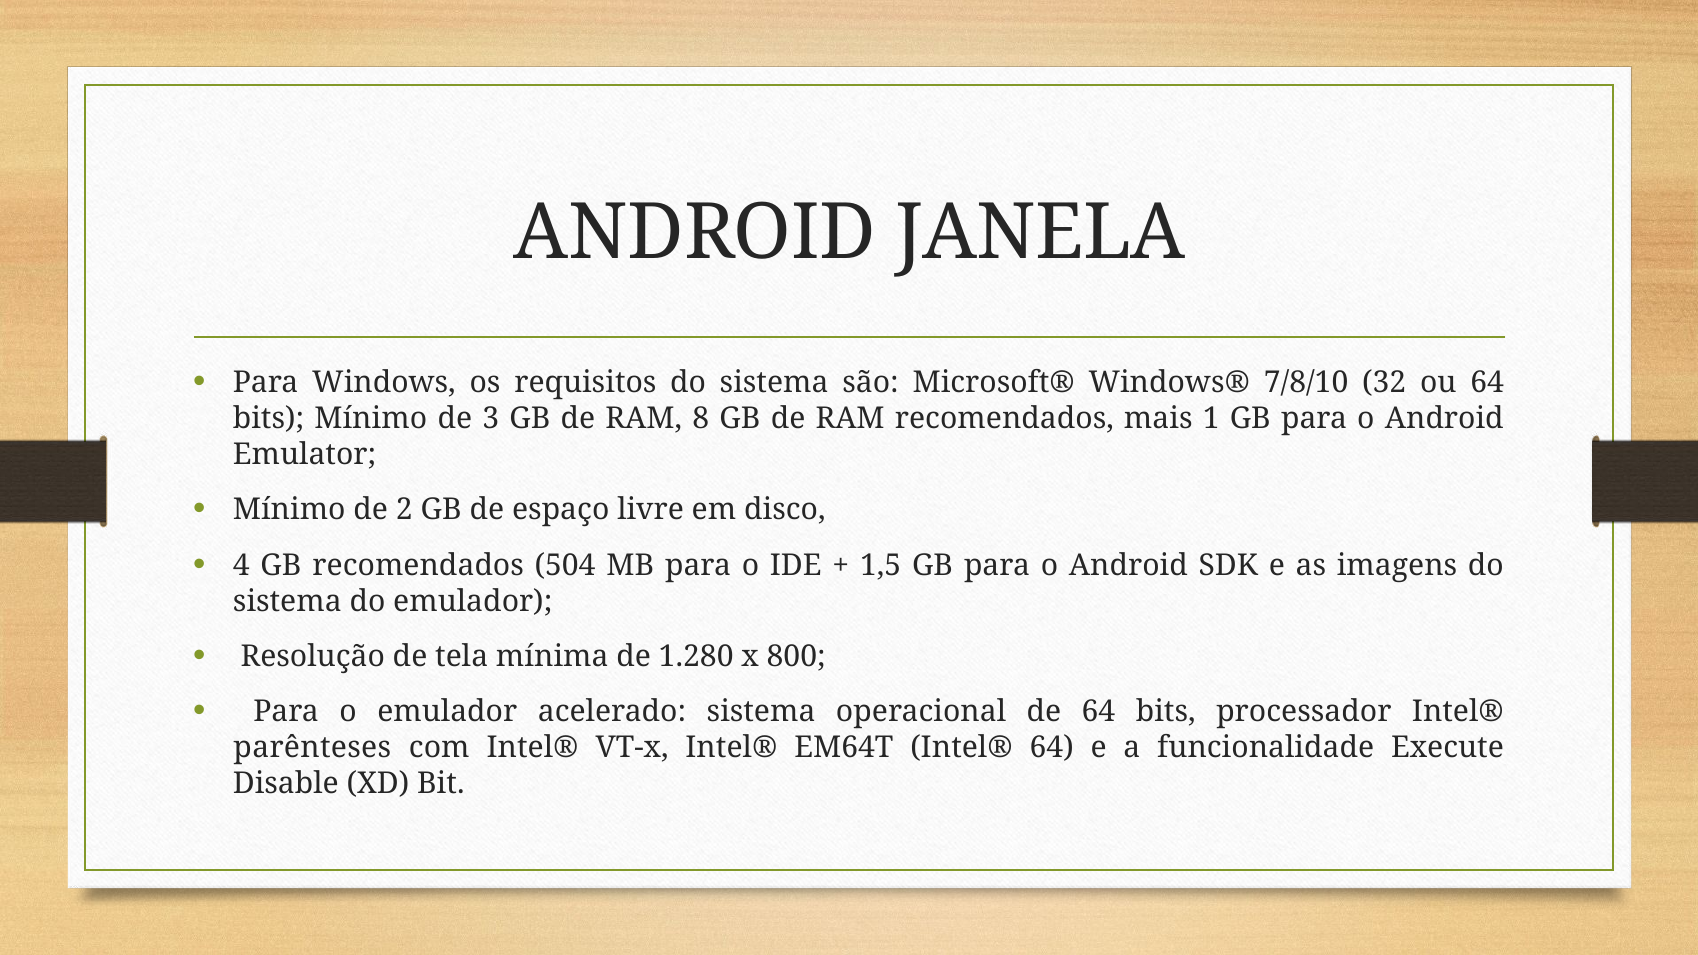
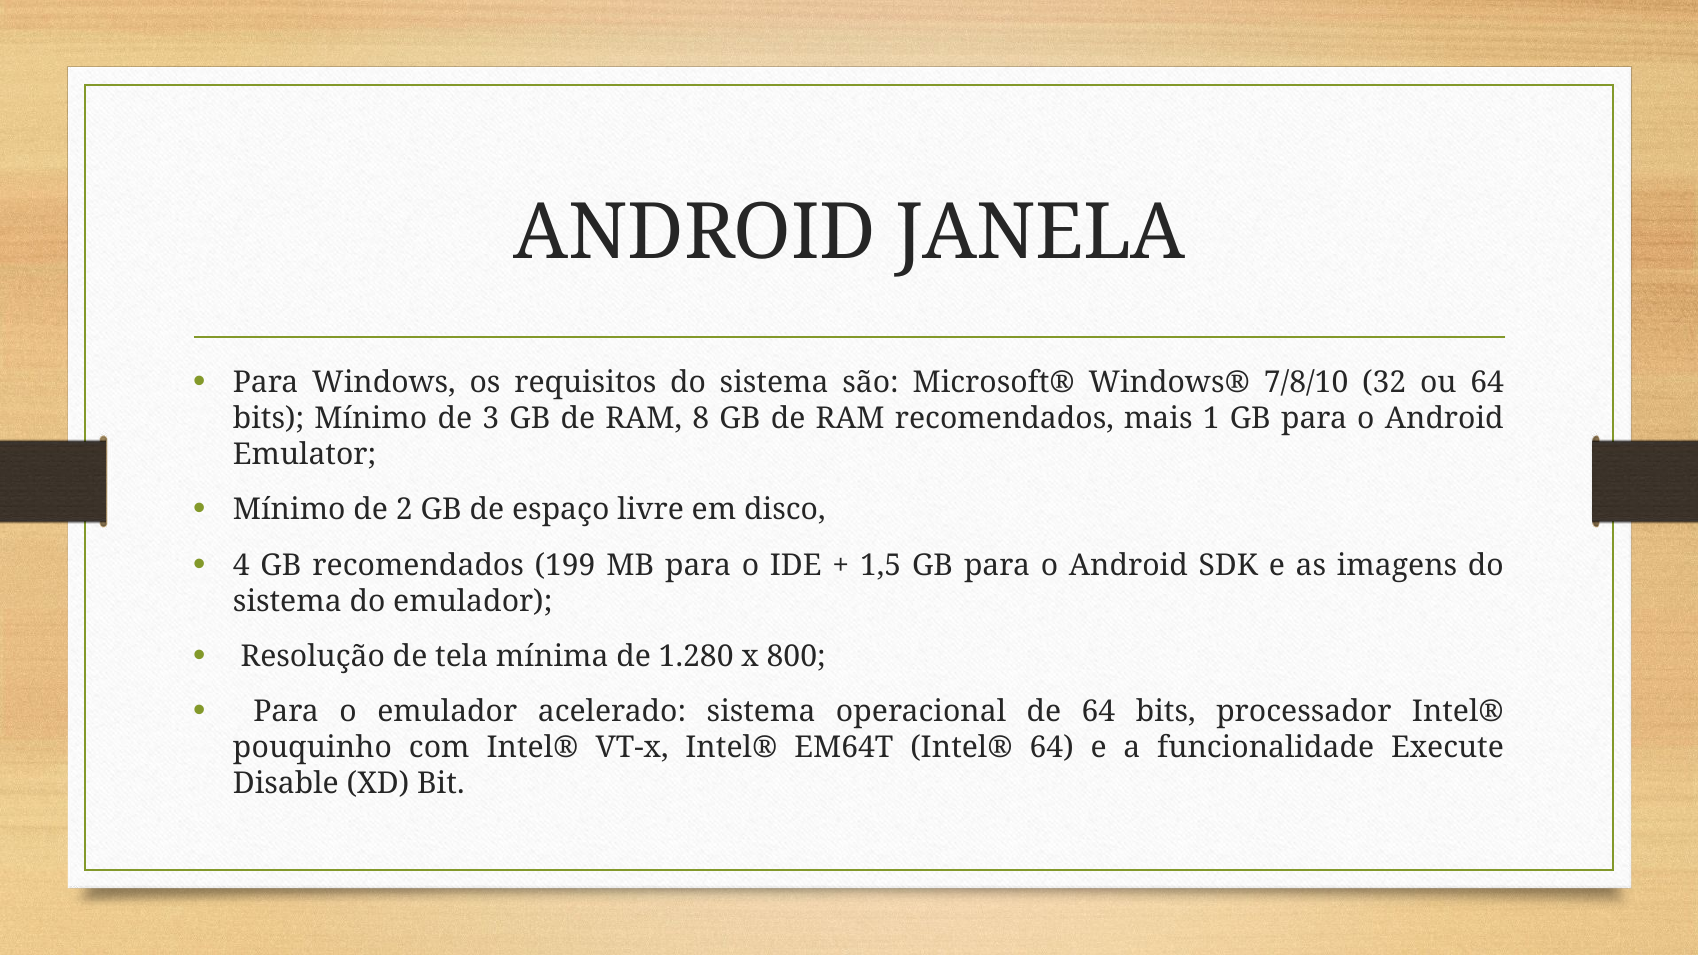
504: 504 -> 199
parênteses: parênteses -> pouquinho
